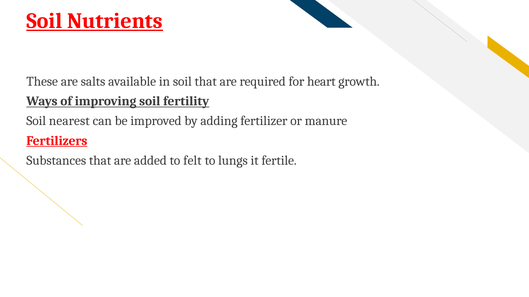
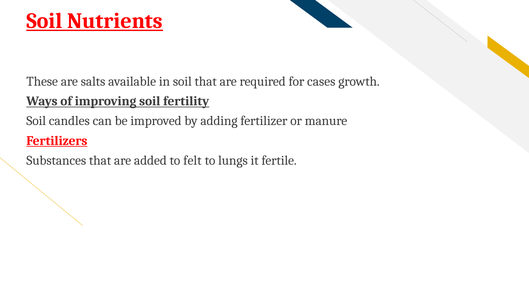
heart: heart -> cases
nearest: nearest -> candles
